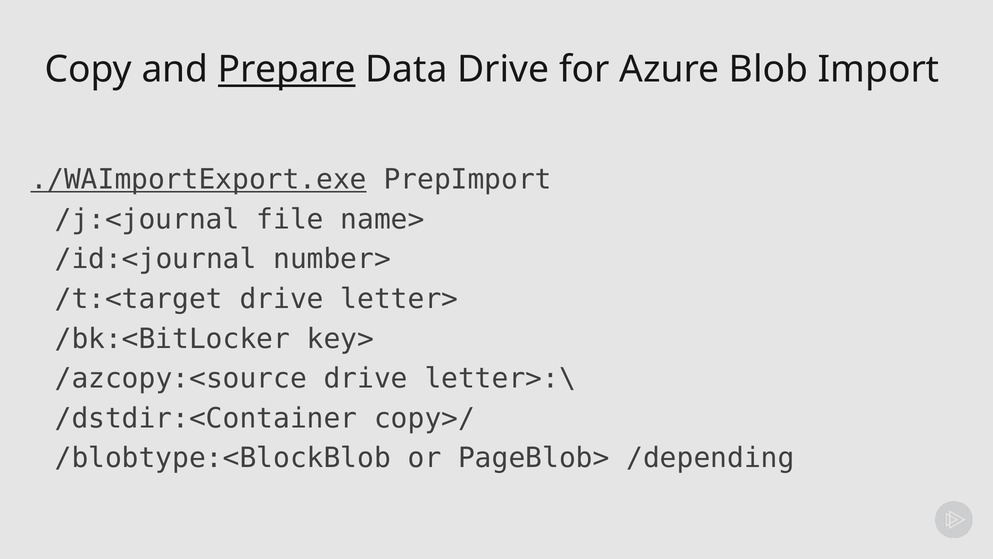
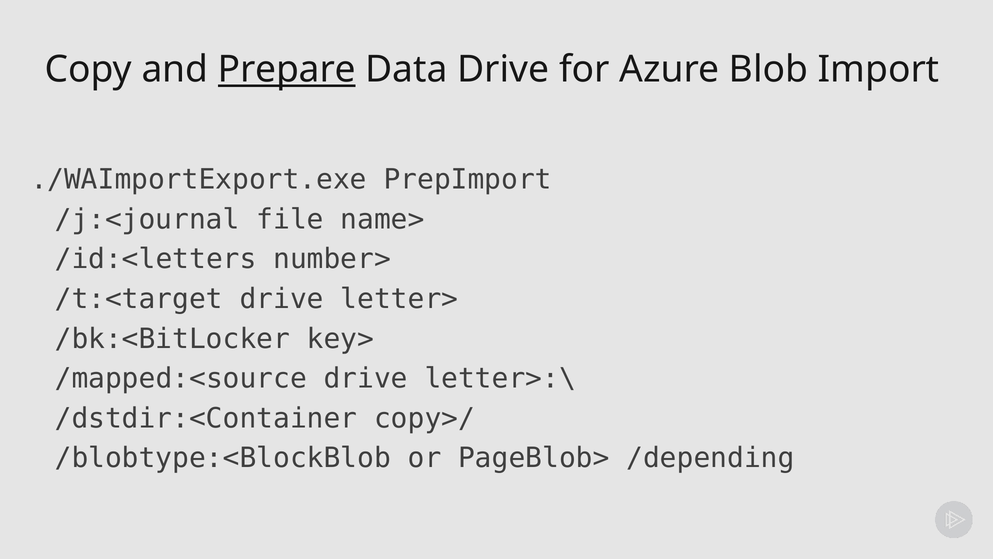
./WAImportExport.exe underline: present -> none
/id:<journal: /id:<journal -> /id:<letters
/azcopy:<source: /azcopy:<source -> /mapped:<source
